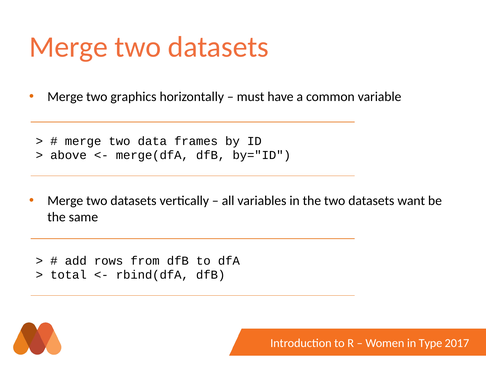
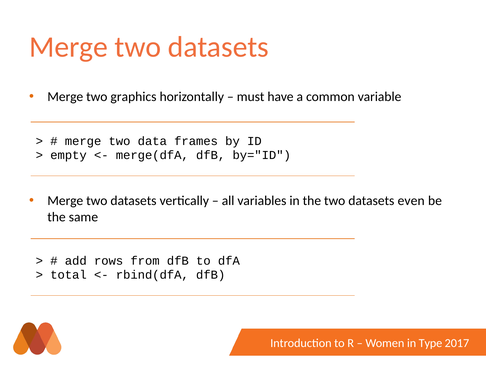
above: above -> empty
want: want -> even
